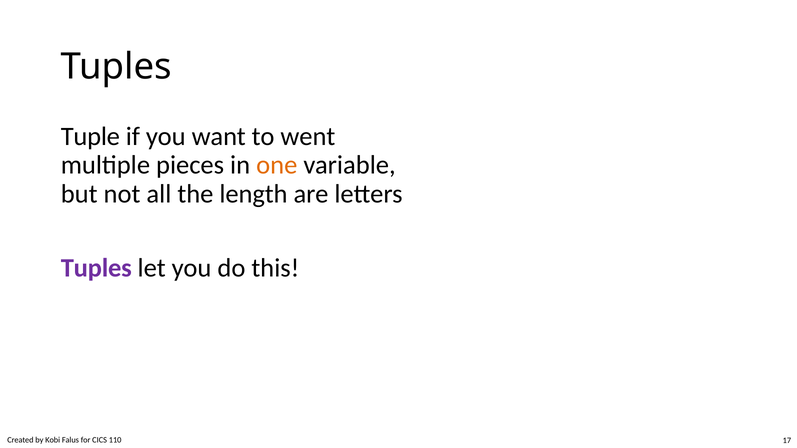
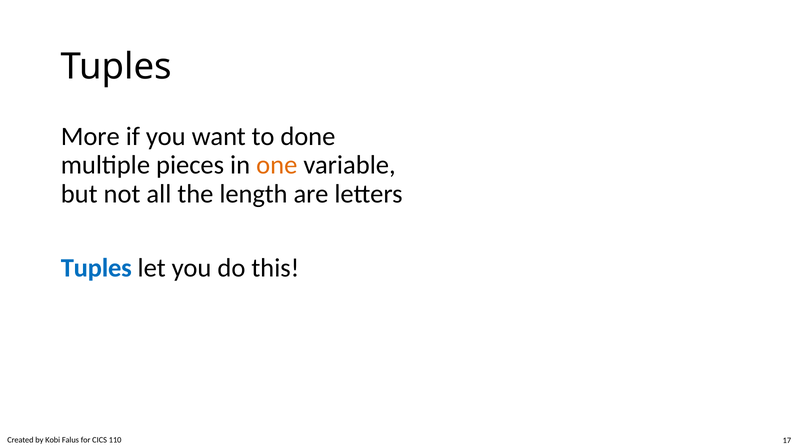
Tuple: Tuple -> More
went: went -> done
Tuples at (96, 268) colour: purple -> blue
